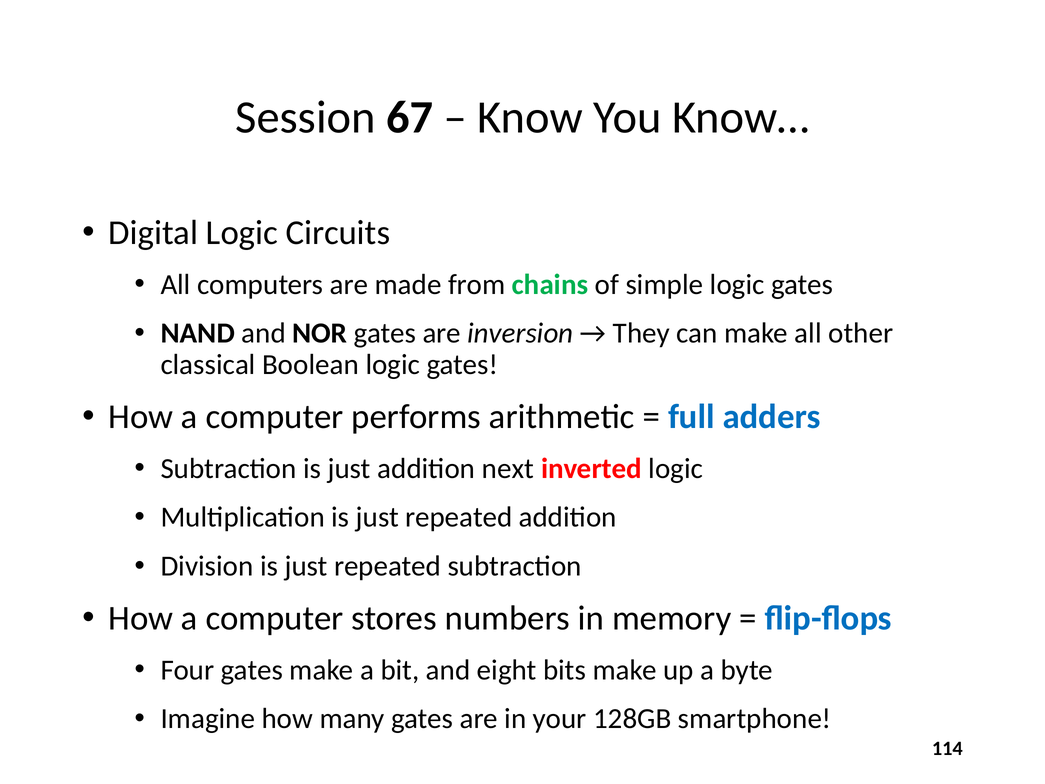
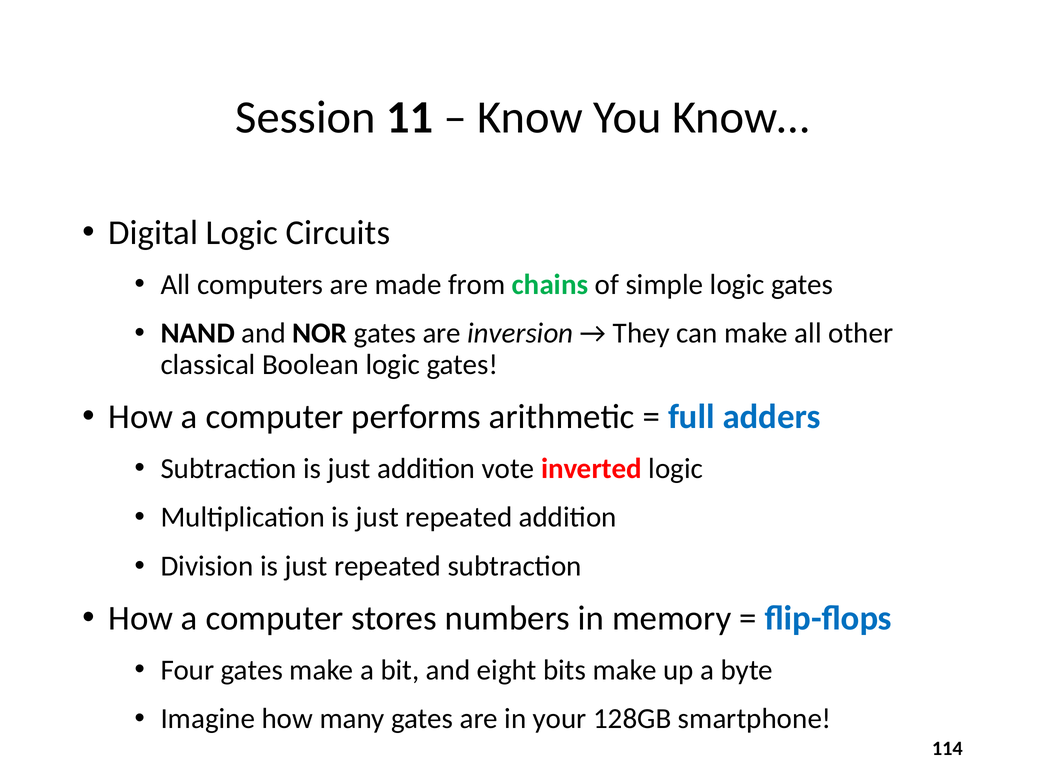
67: 67 -> 11
next: next -> vote
